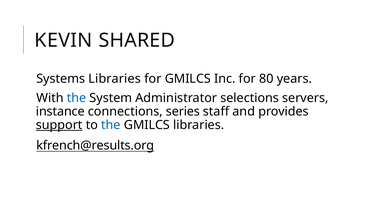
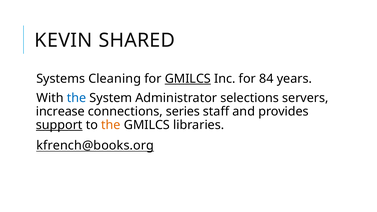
Systems Libraries: Libraries -> Cleaning
GMILCS at (188, 79) underline: none -> present
80: 80 -> 84
instance: instance -> increase
the at (111, 125) colour: blue -> orange
kfrench@results.org: kfrench@results.org -> kfrench@books.org
